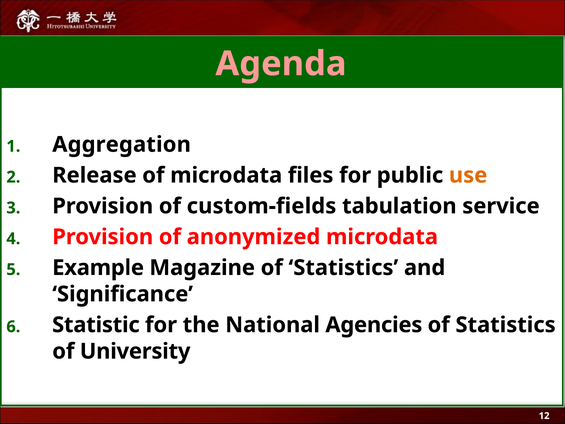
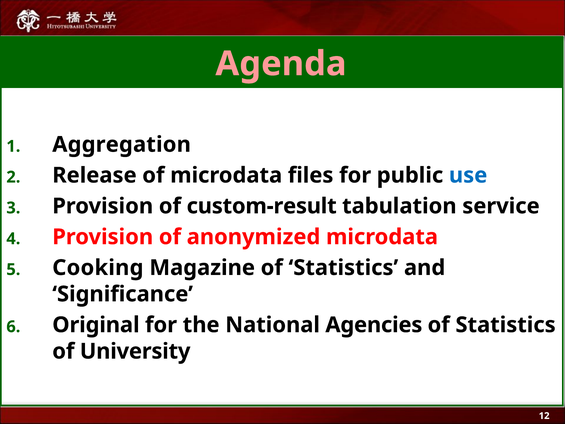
use colour: orange -> blue
custom-fields: custom-fields -> custom-result
Example: Example -> Cooking
Statistic: Statistic -> Original
